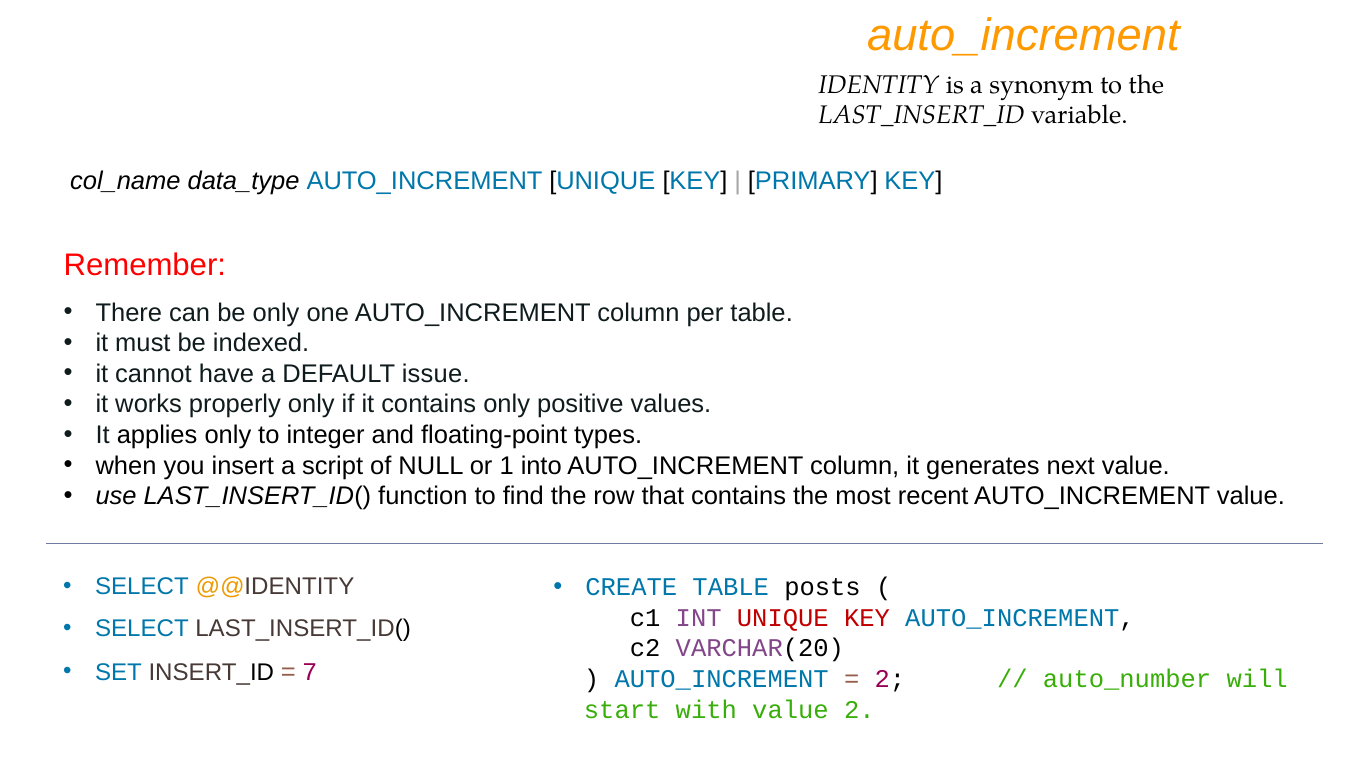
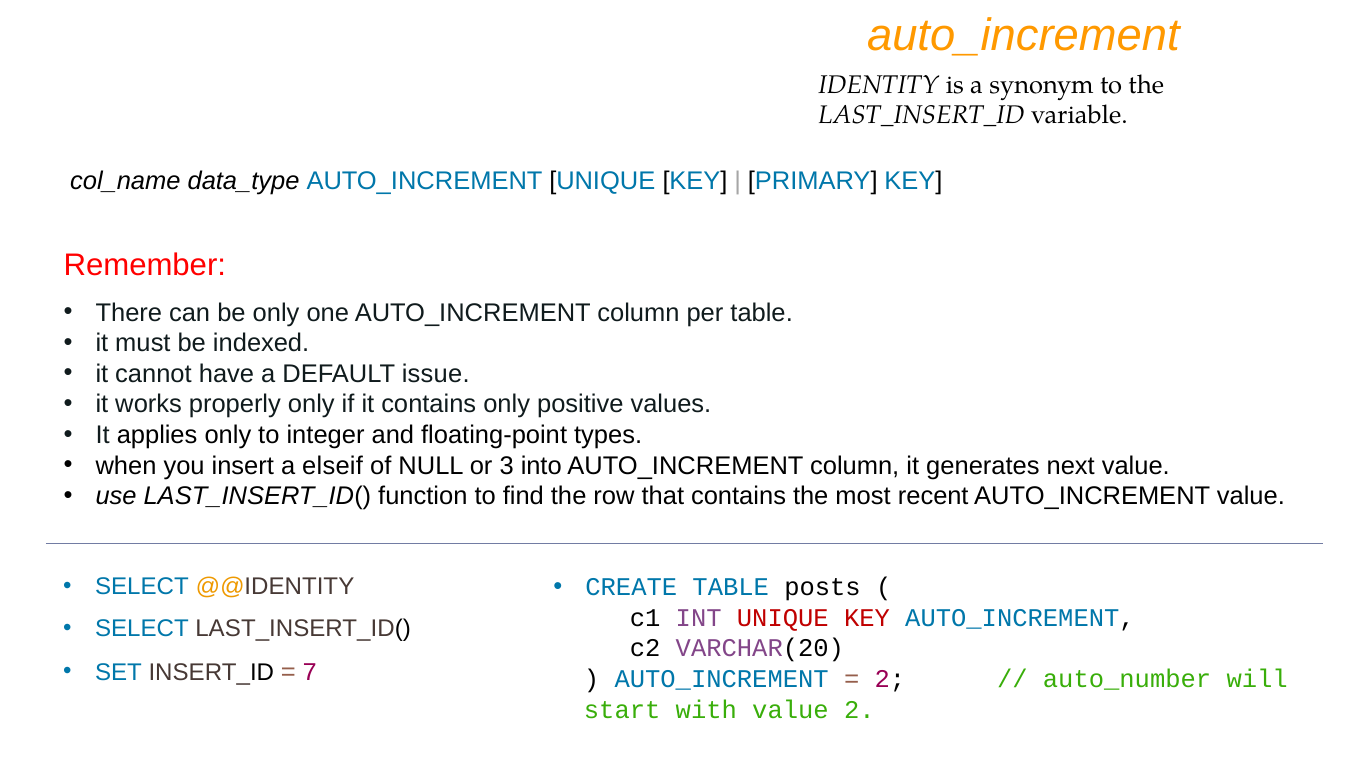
script: script -> elseif
1: 1 -> 3
